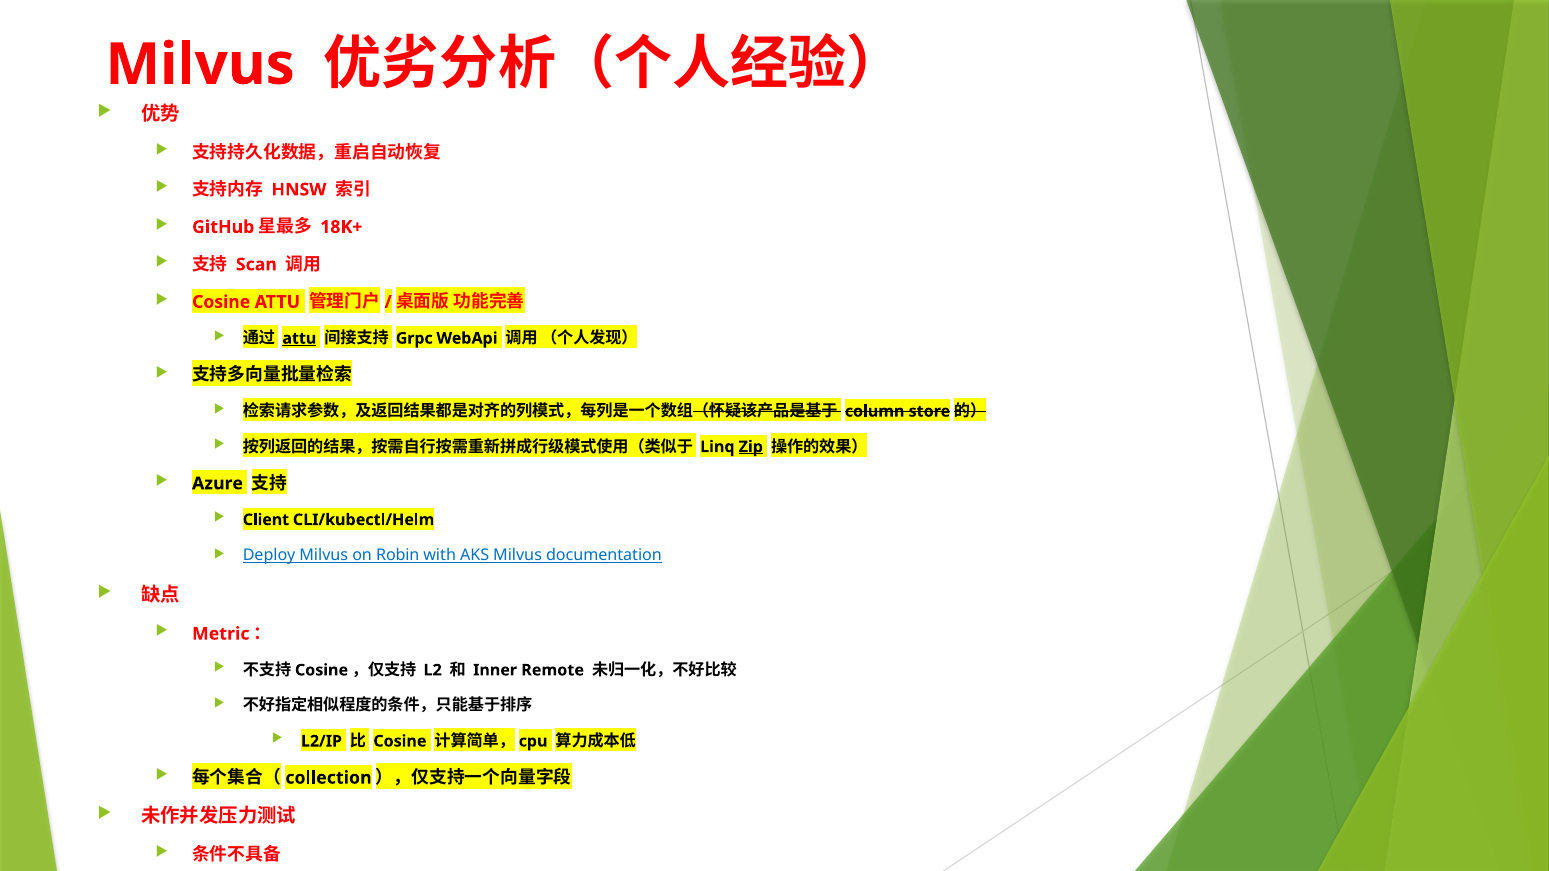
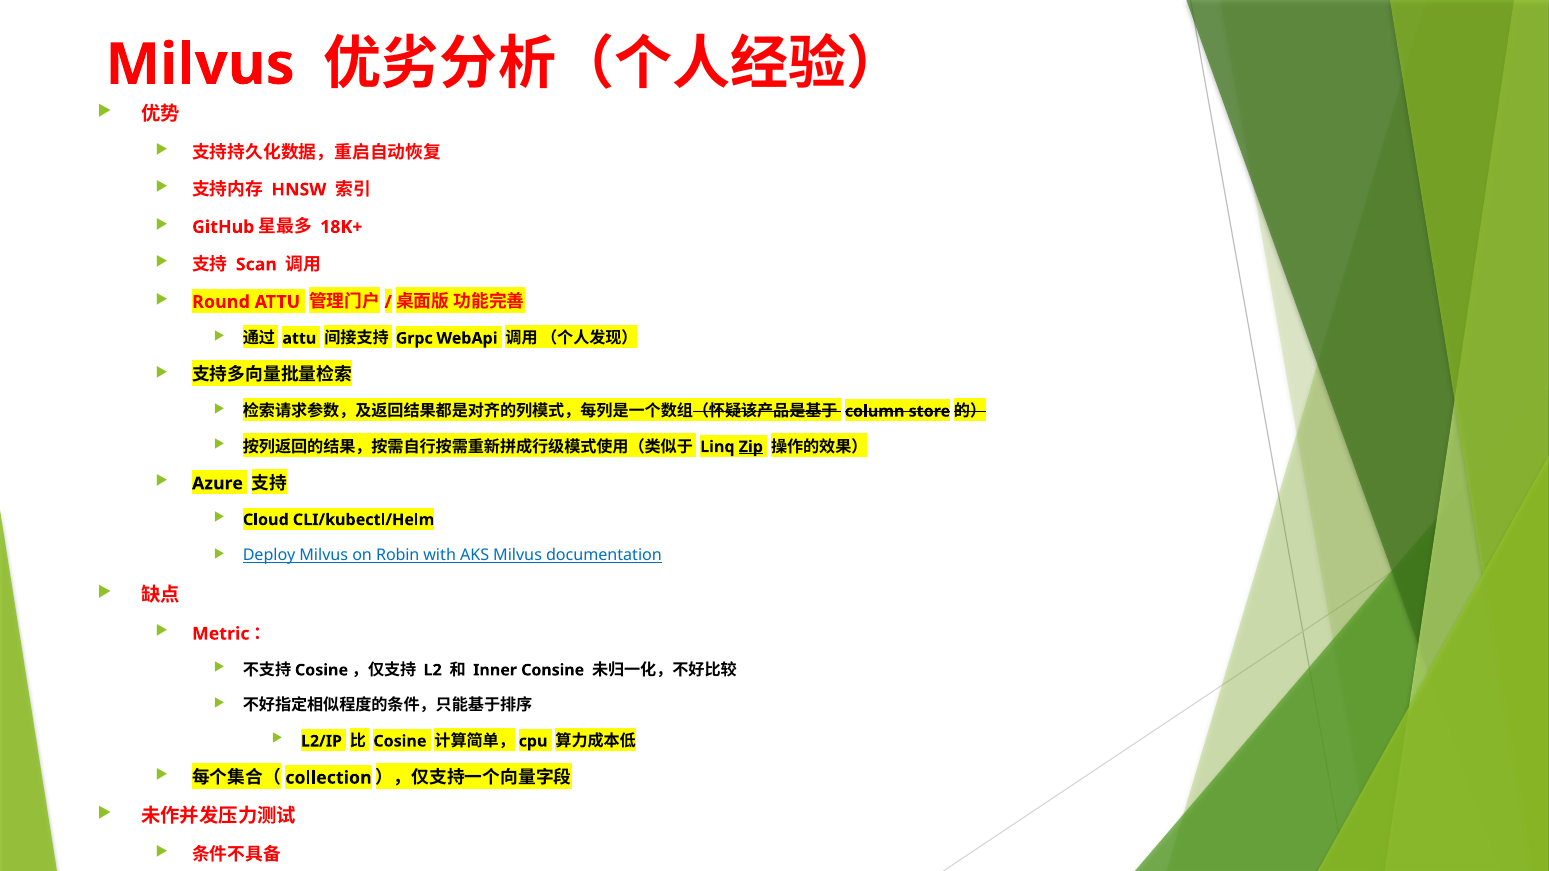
Cosine at (221, 302): Cosine -> Round
attu at (299, 338) underline: present -> none
Client: Client -> Cloud
Remote: Remote -> Consine
